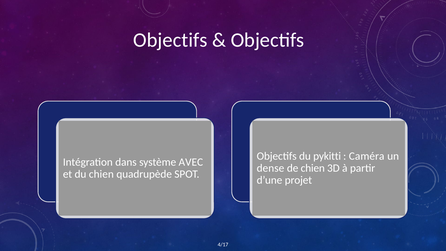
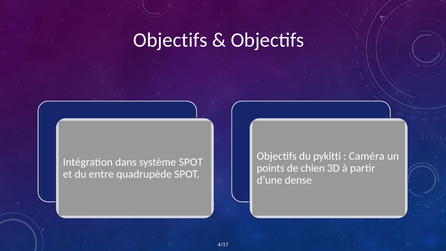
système AVEC: AVEC -> SPOT
dense: dense -> points
du chien: chien -> entre
projet: projet -> dense
